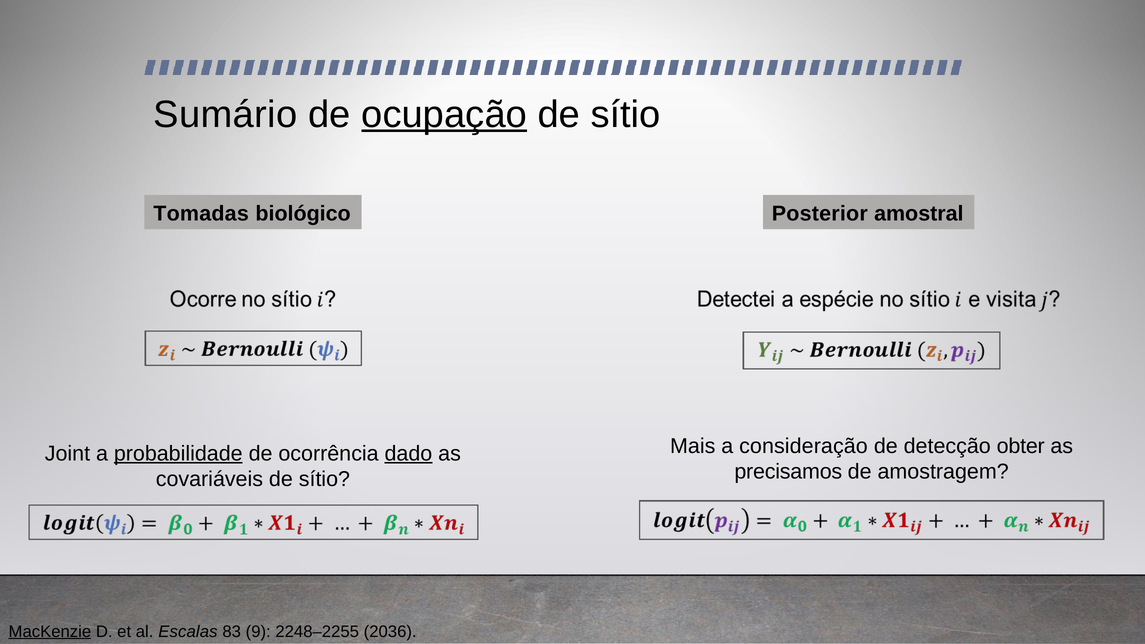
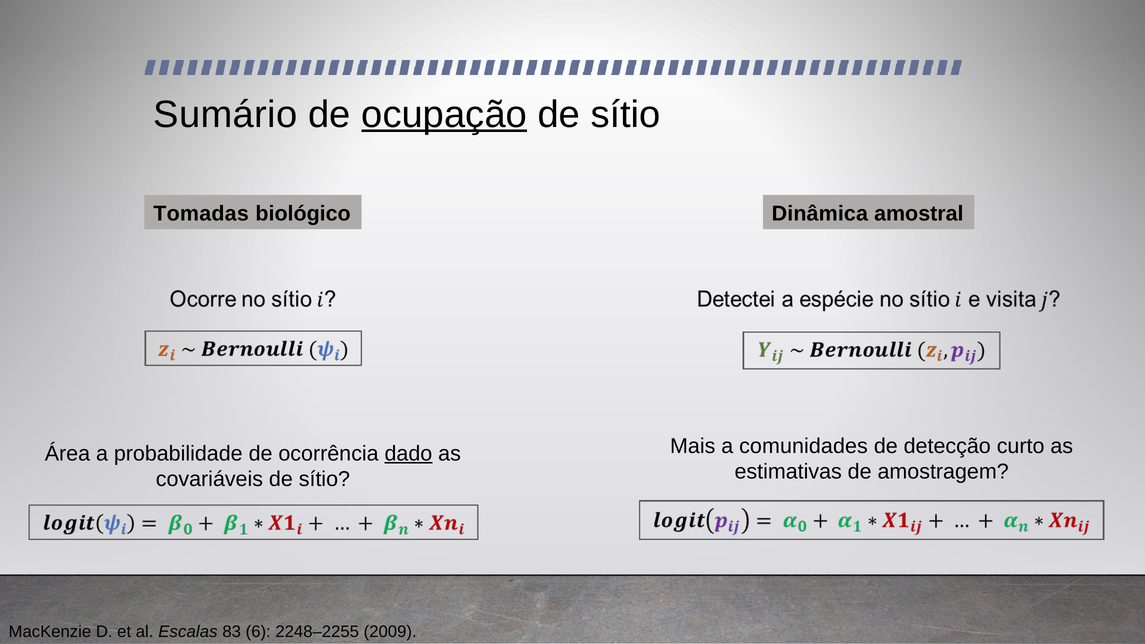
Posterior: Posterior -> Dinâmica
consideração: consideração -> comunidades
obter: obter -> curto
Joint: Joint -> Área
probabilidade underline: present -> none
precisamos: precisamos -> estimativas
MacKenzie underline: present -> none
9: 9 -> 6
2036: 2036 -> 2009
